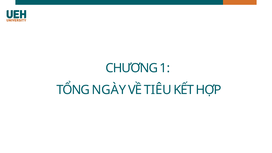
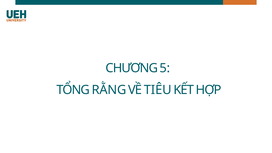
1: 1 -> 5
NGÀY: NGÀY -> RẰNG
